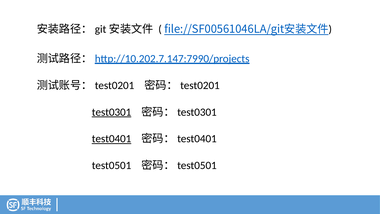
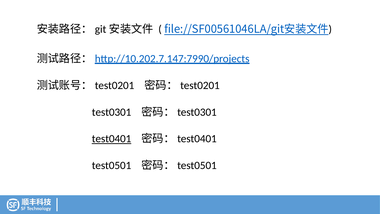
test0301 underline: present -> none
